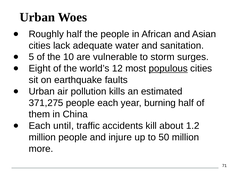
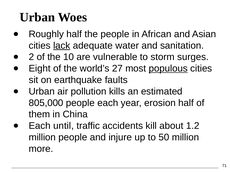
lack underline: none -> present
5: 5 -> 2
12: 12 -> 27
371,275: 371,275 -> 805,000
burning: burning -> erosion
